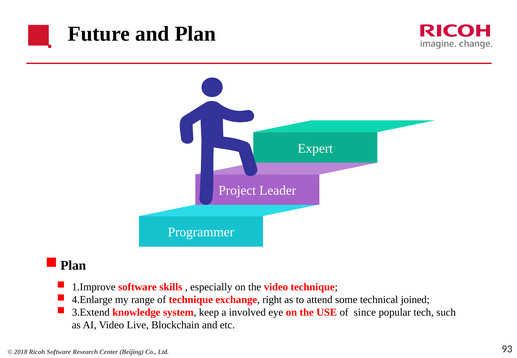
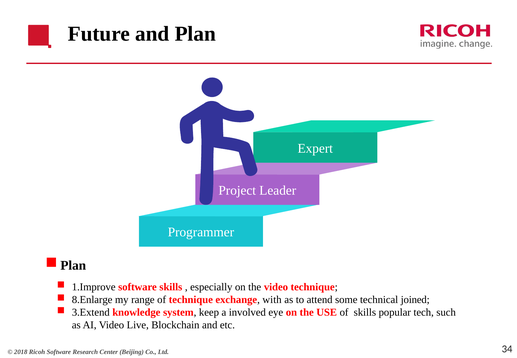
4.Enlarge: 4.Enlarge -> 8.Enlarge
right: right -> with
of since: since -> skills
93: 93 -> 34
